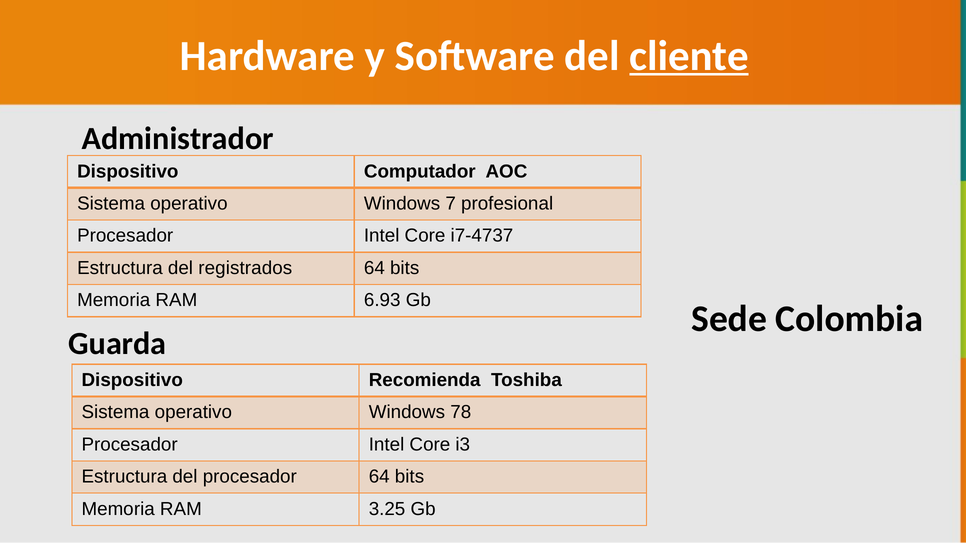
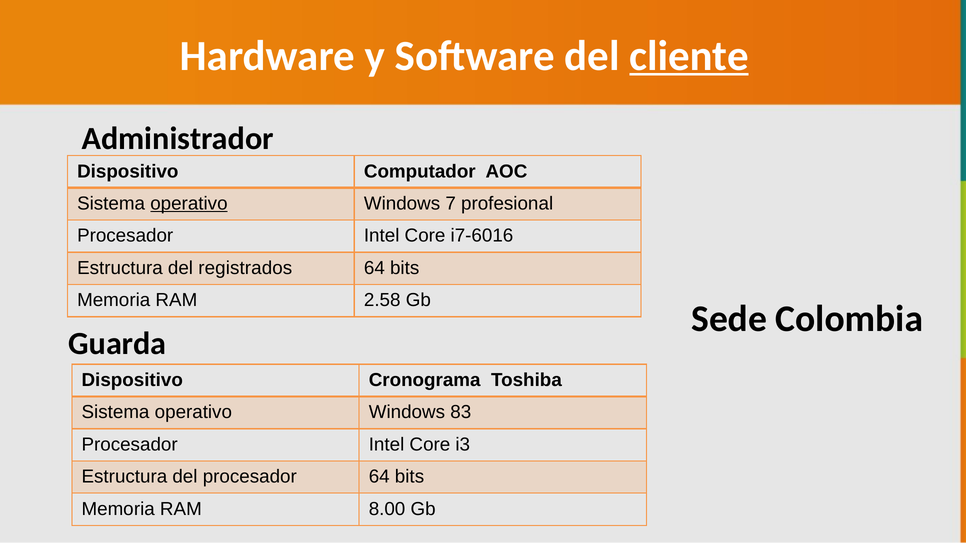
operativo at (189, 204) underline: none -> present
i7-4737: i7-4737 -> i7-6016
6.93: 6.93 -> 2.58
Recomienda: Recomienda -> Cronograma
78: 78 -> 83
3.25: 3.25 -> 8.00
